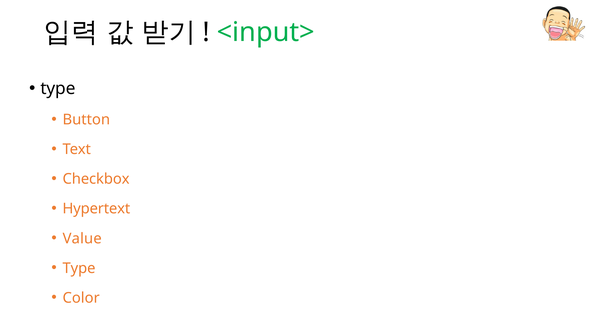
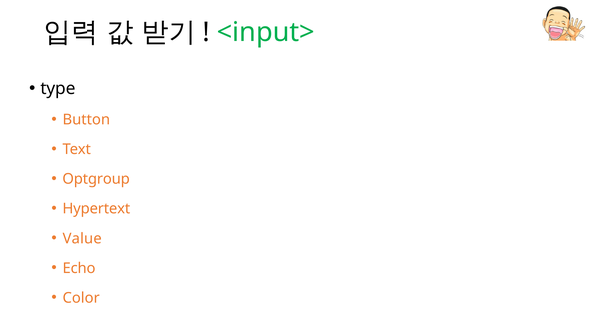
Checkbox: Checkbox -> Optgroup
Type at (79, 268): Type -> Echo
